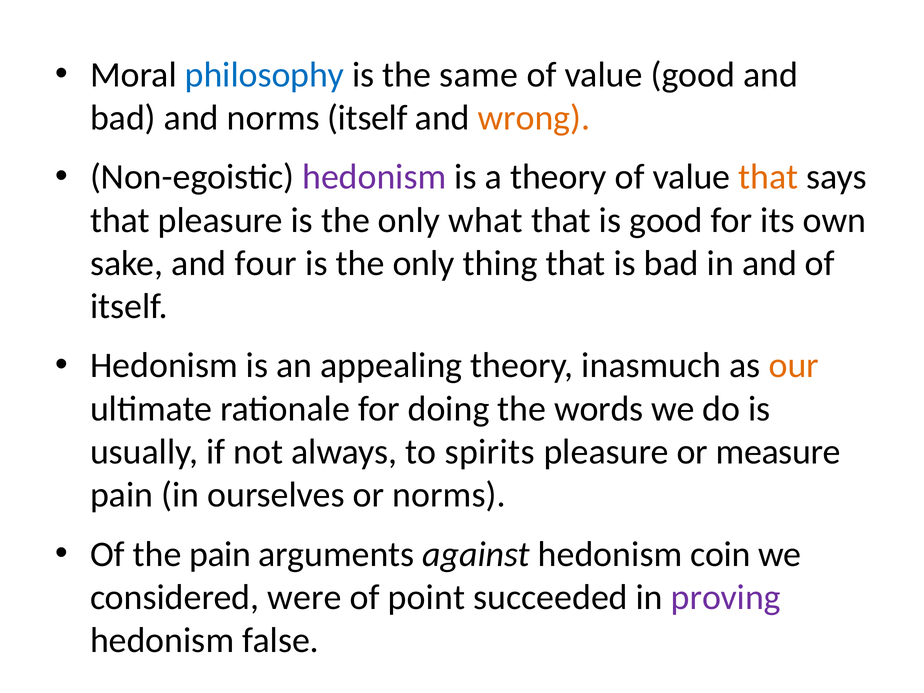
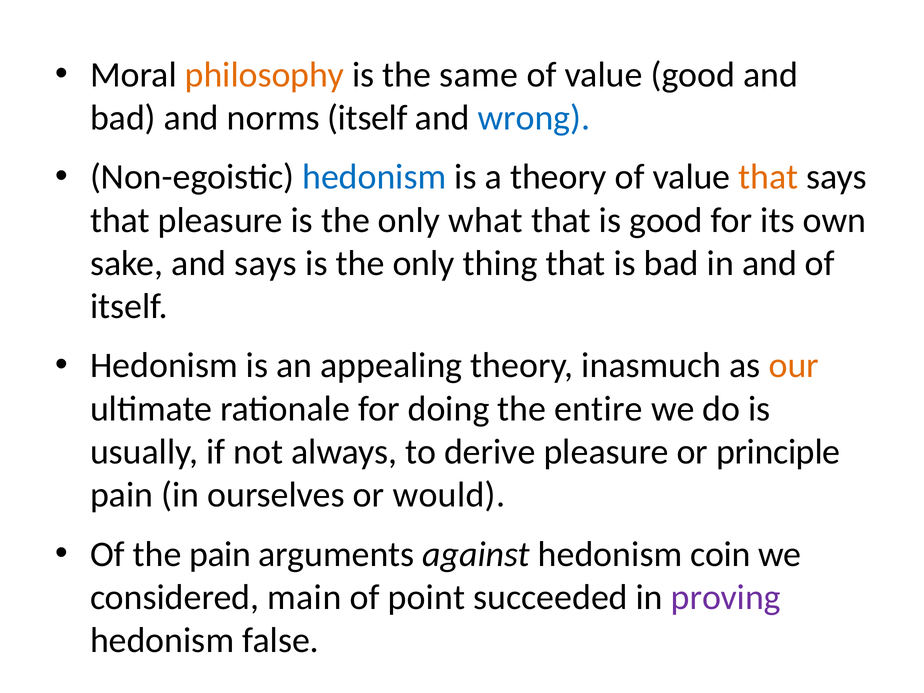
philosophy colour: blue -> orange
wrong colour: orange -> blue
hedonism at (374, 177) colour: purple -> blue
and four: four -> says
words: words -> entire
spirits: spirits -> derive
measure: measure -> principle
or norms: norms -> would
were: were -> main
